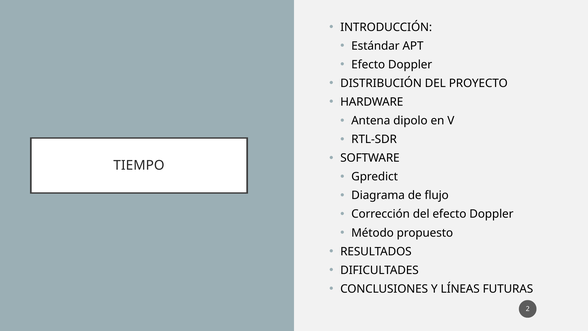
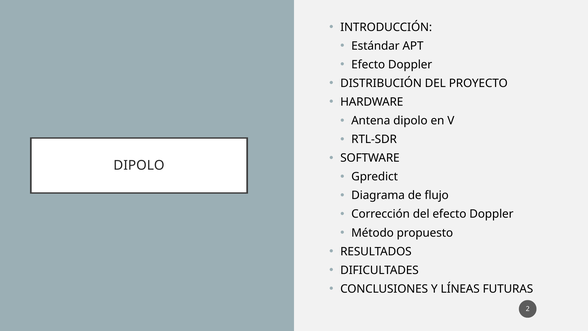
TIEMPO at (139, 165): TIEMPO -> DIPOLO
